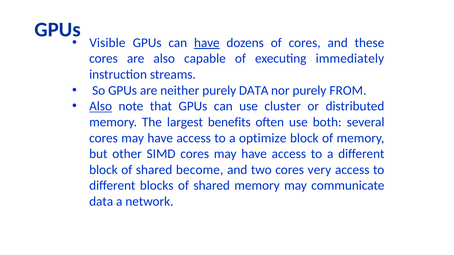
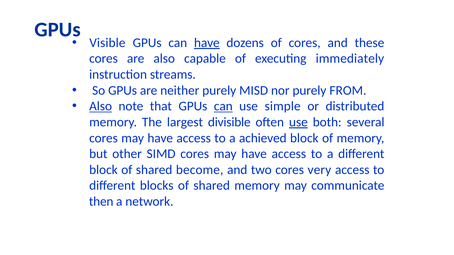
purely DATA: DATA -> MISD
can at (223, 106) underline: none -> present
cluster: cluster -> simple
benefits: benefits -> divisible
use at (298, 122) underline: none -> present
optimize: optimize -> achieved
data at (101, 202): data -> then
